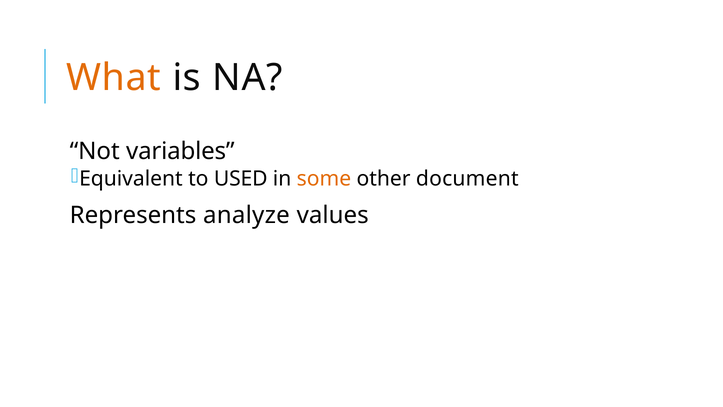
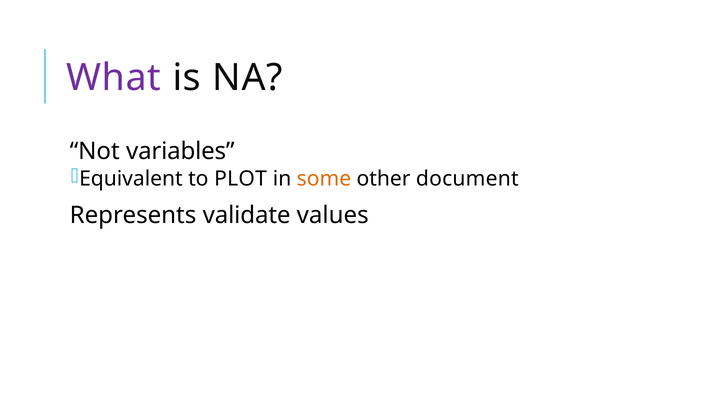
What colour: orange -> purple
USED: USED -> PLOT
analyze: analyze -> validate
